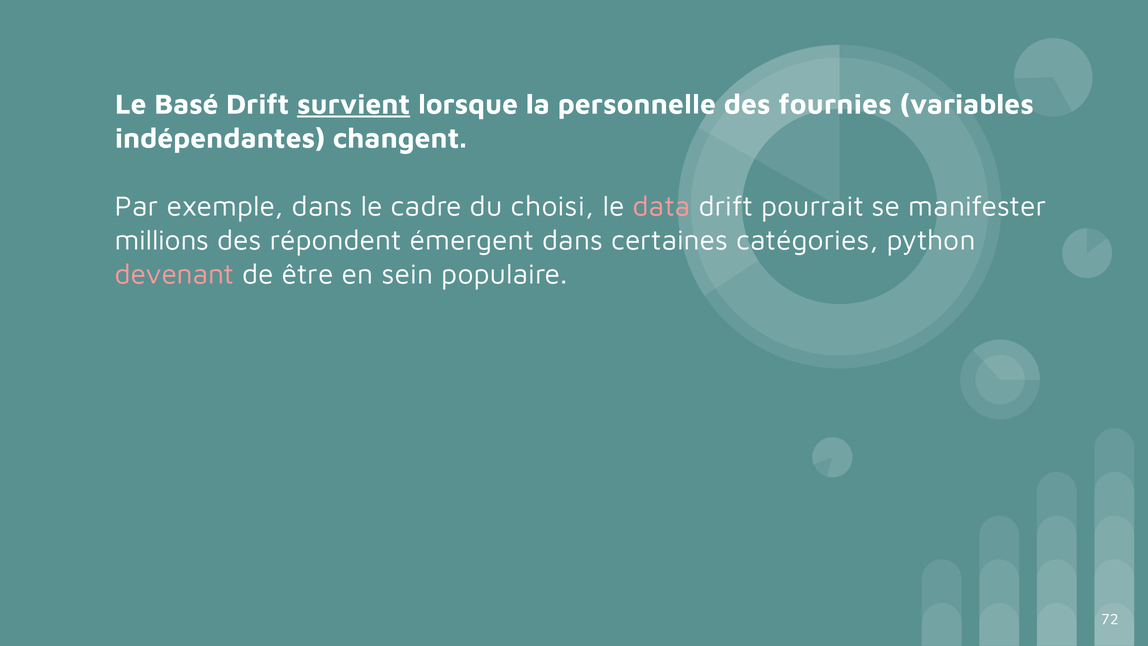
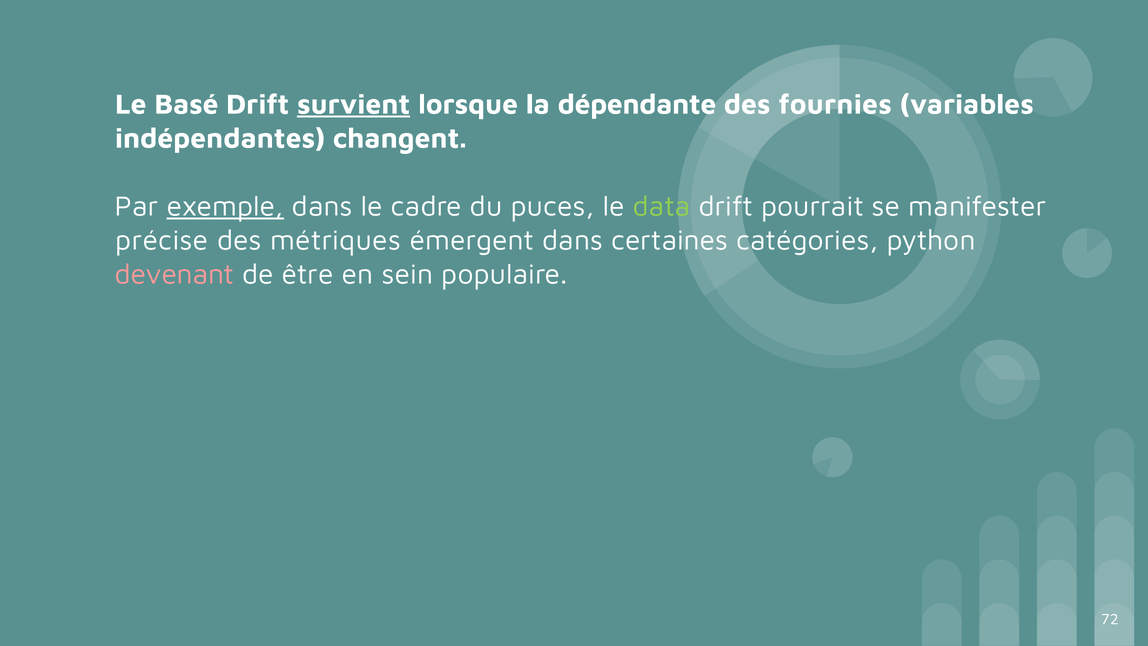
personnelle: personnelle -> dépendante
exemple underline: none -> present
choisi: choisi -> puces
data colour: pink -> light green
millions: millions -> précise
répondent: répondent -> métriques
